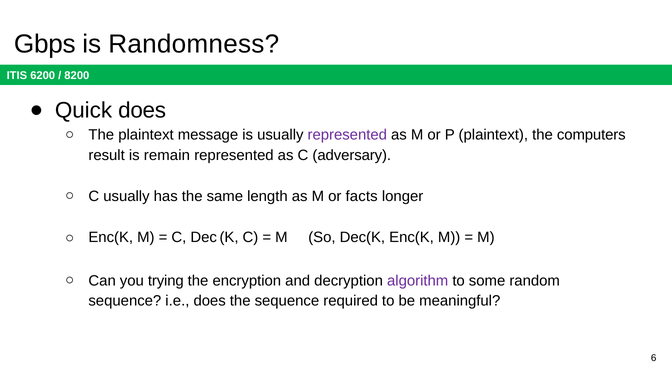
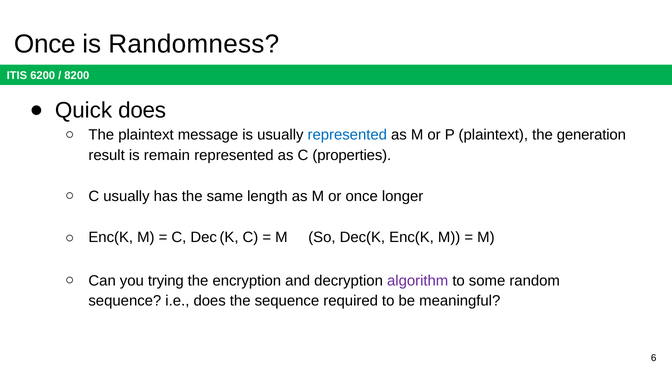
Gbps at (45, 44): Gbps -> Once
represented at (347, 135) colour: purple -> blue
computers: computers -> generation
adversary: adversary -> properties
or facts: facts -> once
